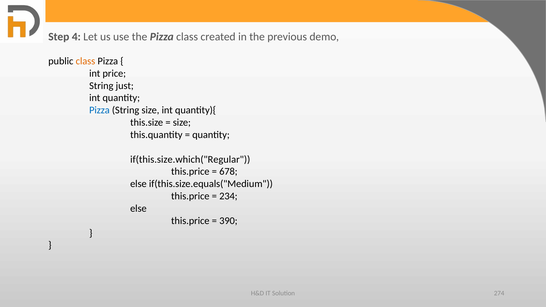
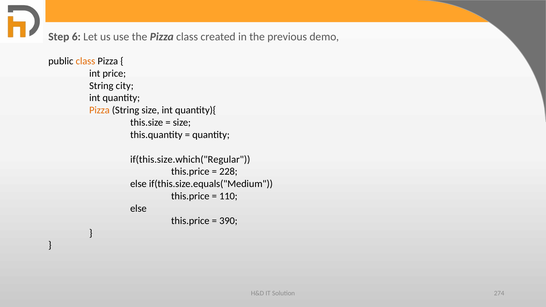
4: 4 -> 6
just: just -> city
Pizza at (99, 110) colour: blue -> orange
678: 678 -> 228
234: 234 -> 110
